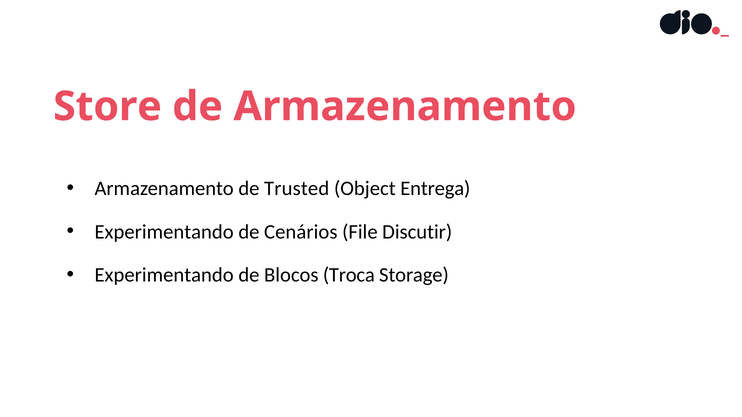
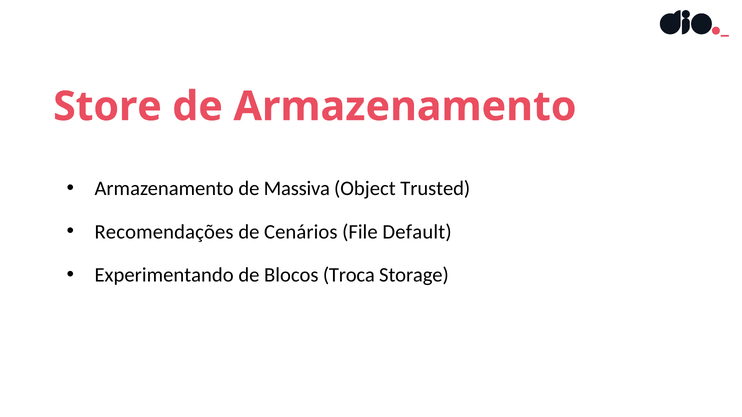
Trusted: Trusted -> Massiva
Entrega: Entrega -> Trusted
Experimentando at (164, 232): Experimentando -> Recomendações
Discutir: Discutir -> Default
